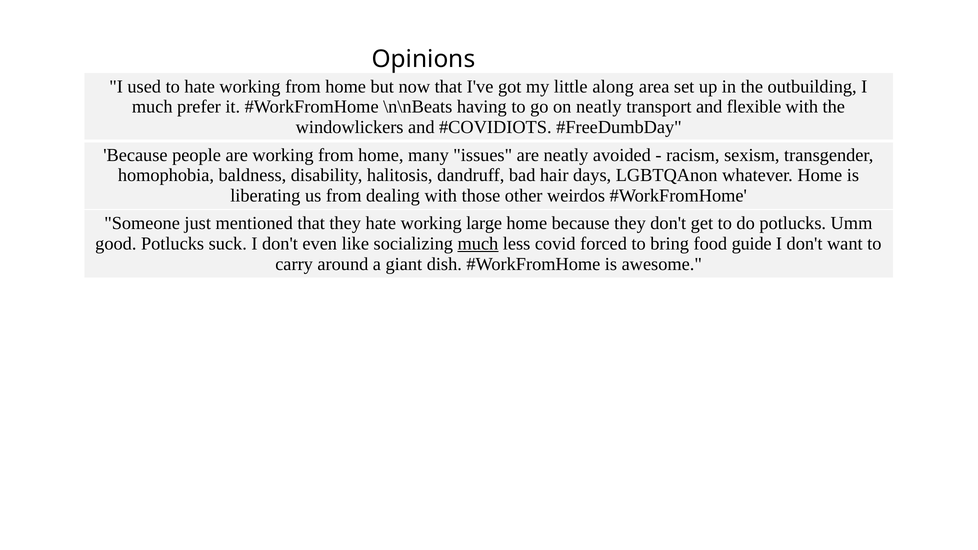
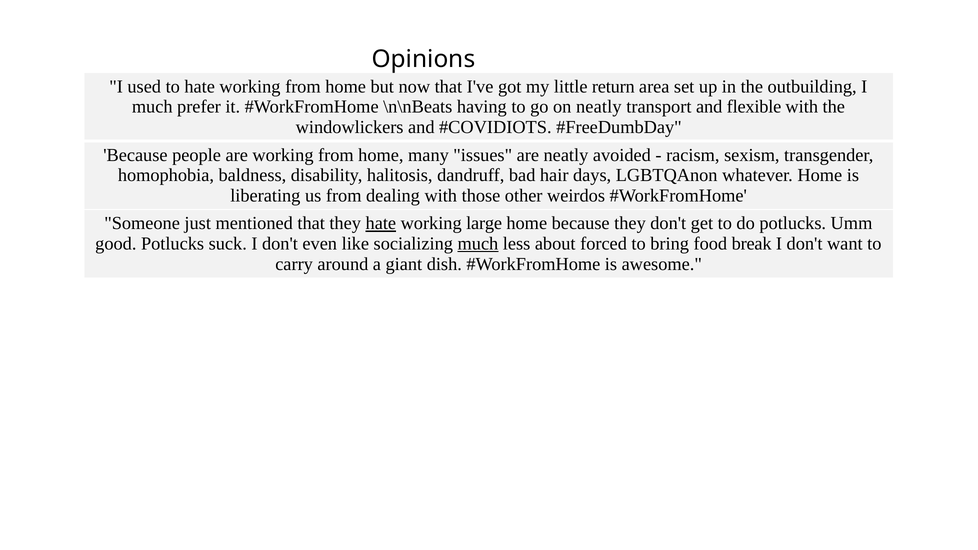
along: along -> return
hate at (381, 223) underline: none -> present
covid: covid -> about
guide: guide -> break
